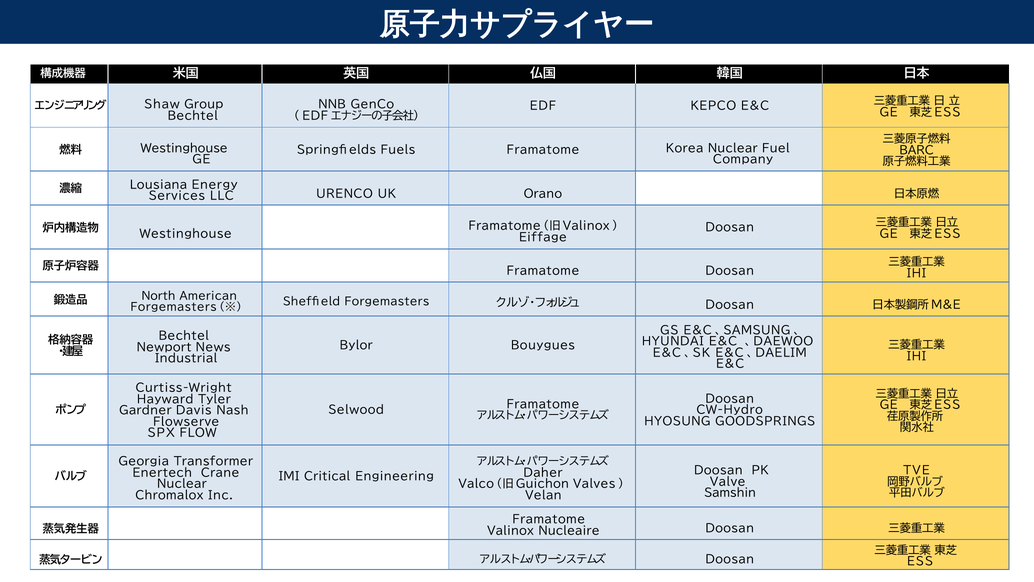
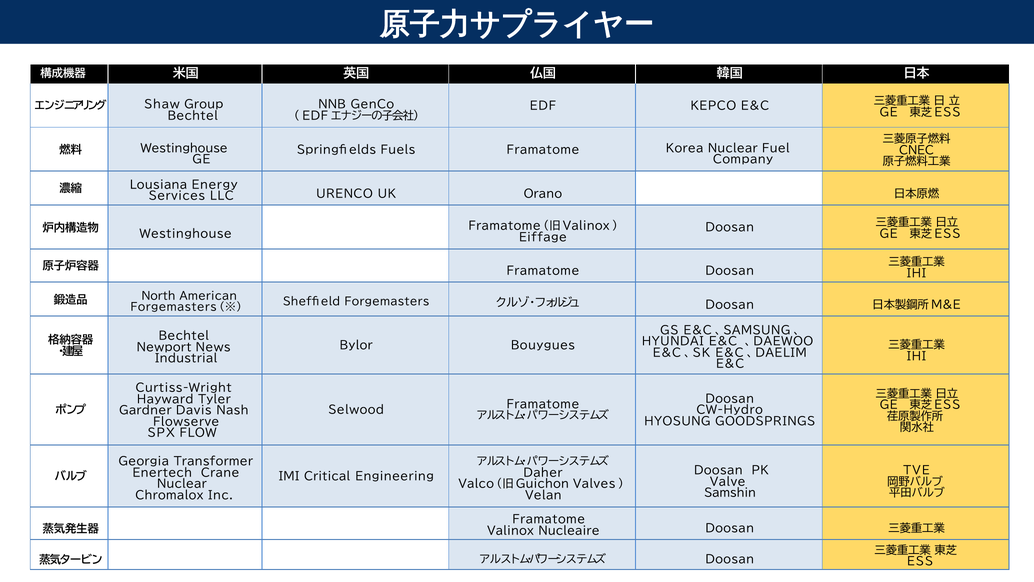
BARC: BARC -> CNEC
